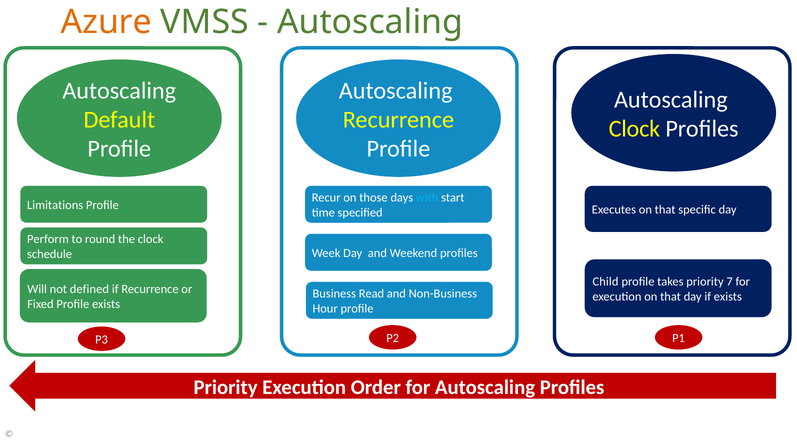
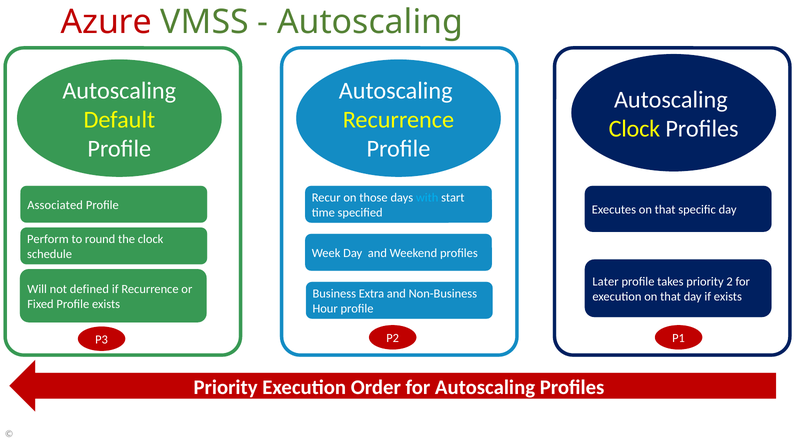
Azure colour: orange -> red
Limitations: Limitations -> Associated
Child: Child -> Later
7: 7 -> 2
Read: Read -> Extra
